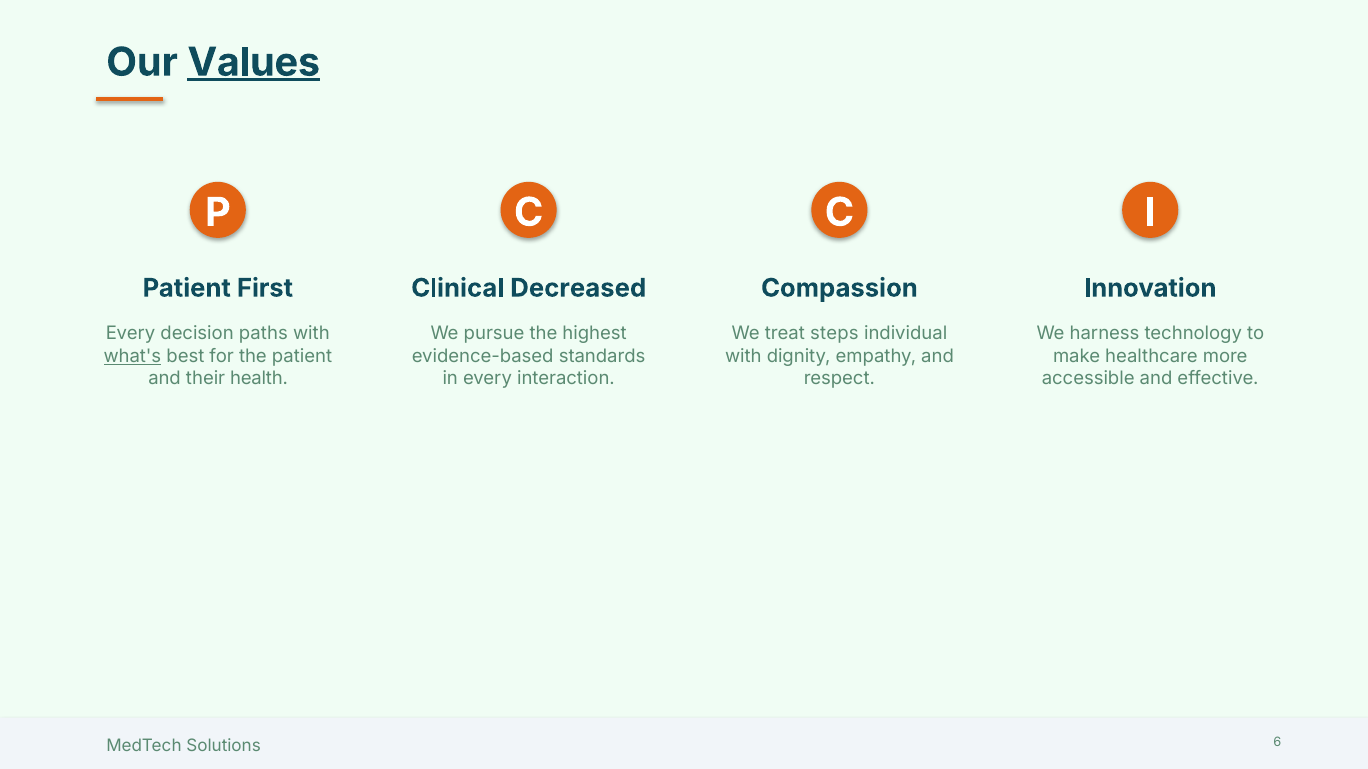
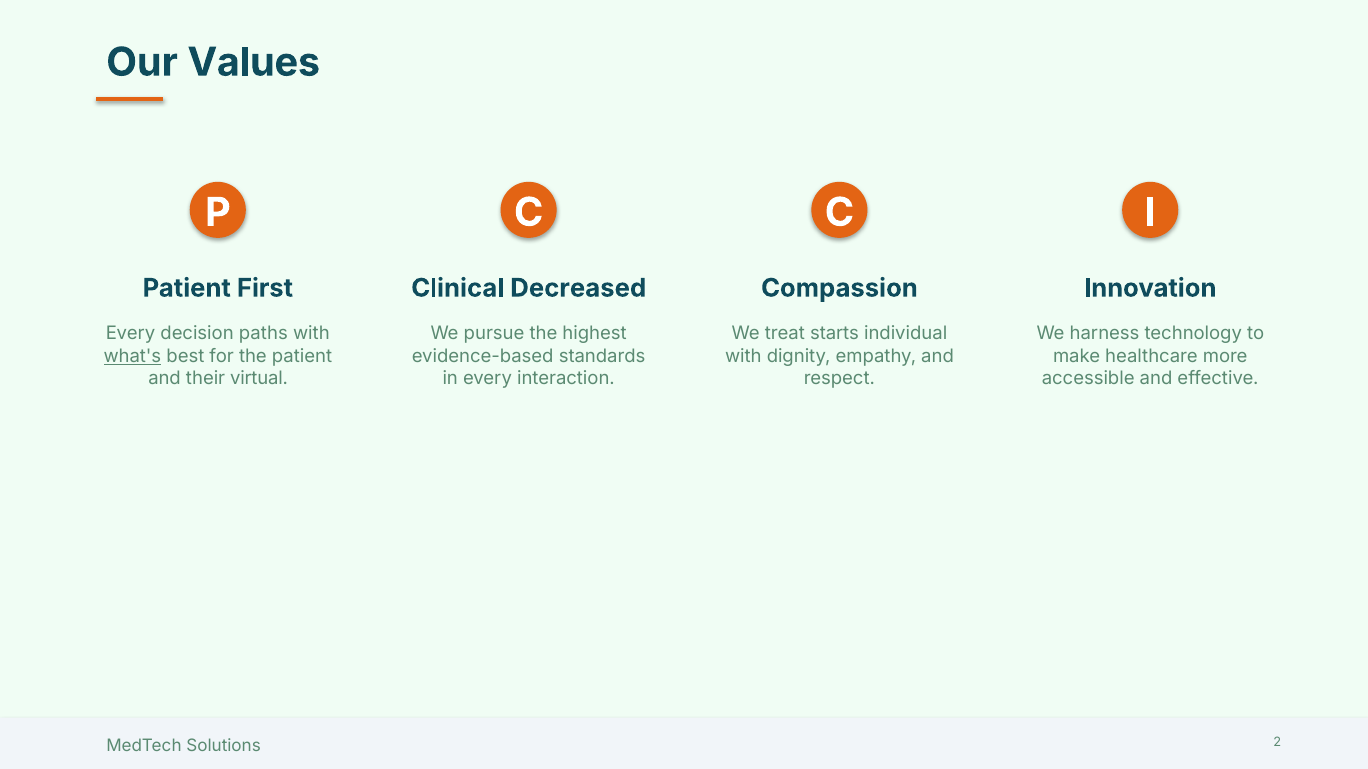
Values underline: present -> none
steps: steps -> starts
health: health -> virtual
6: 6 -> 2
